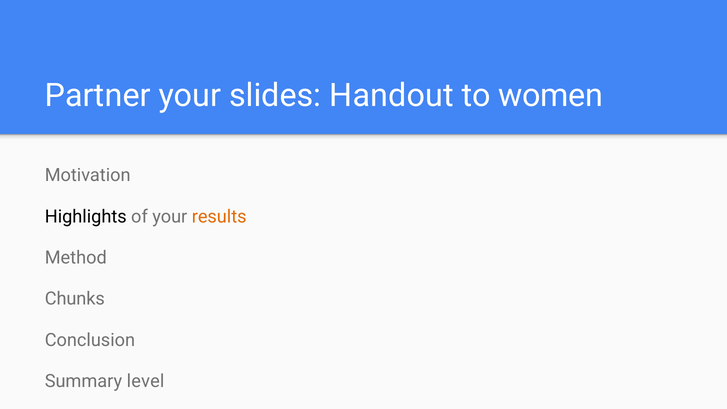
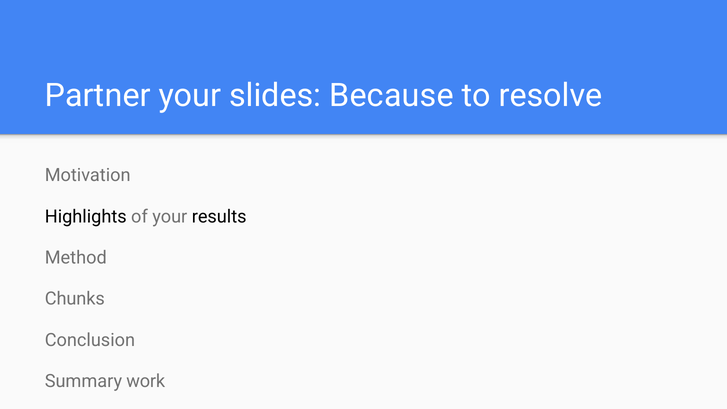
Handout: Handout -> Because
women: women -> resolve
results colour: orange -> black
level: level -> work
